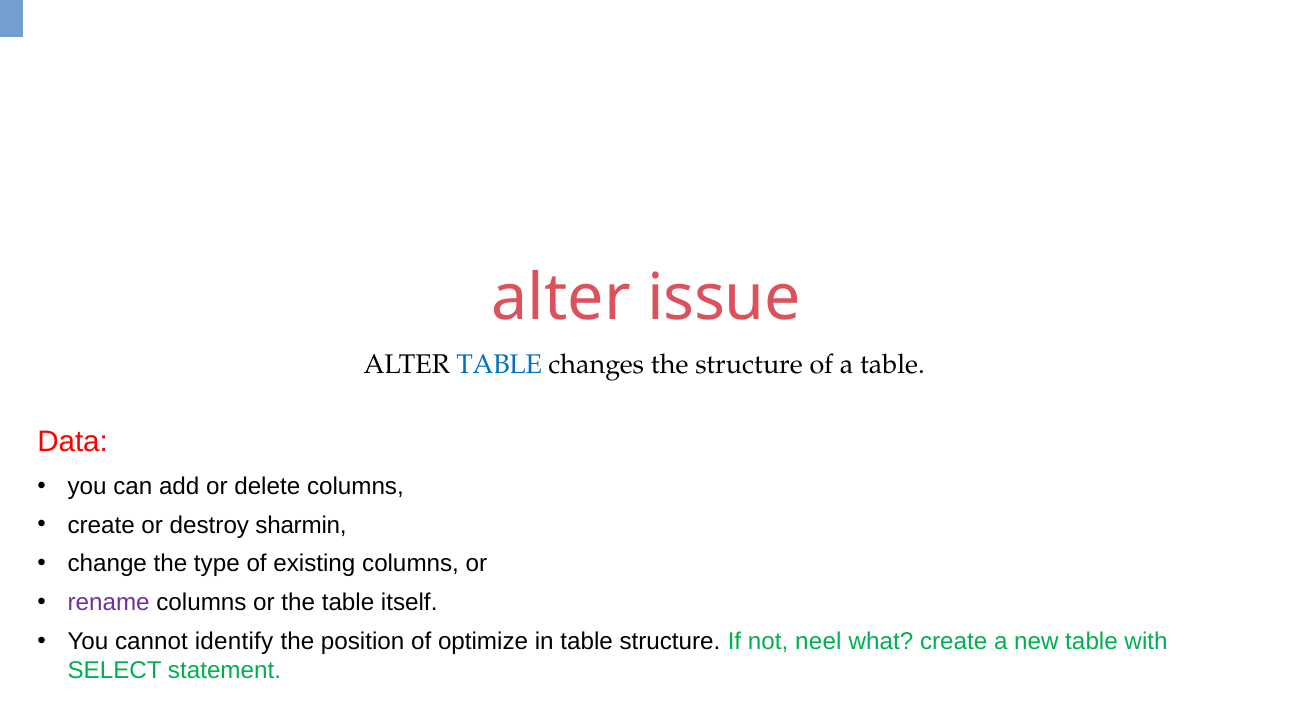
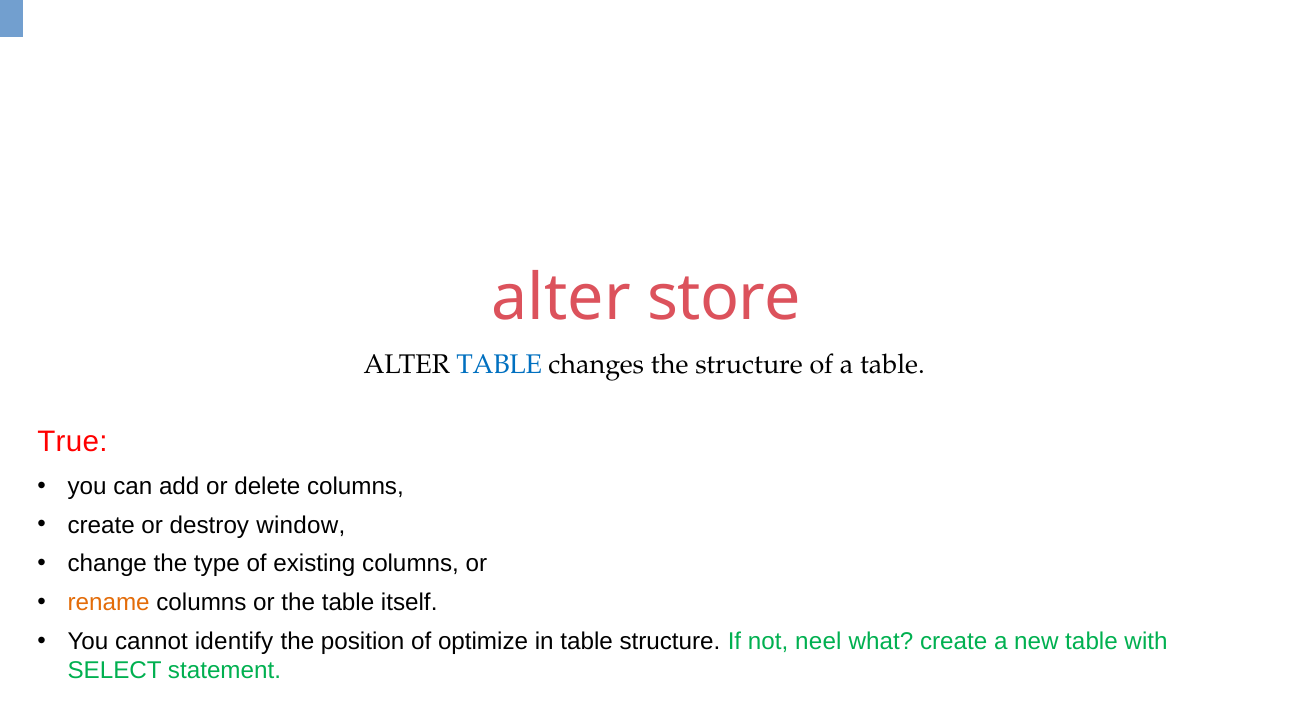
issue: issue -> store
Data: Data -> True
sharmin: sharmin -> window
rename colour: purple -> orange
